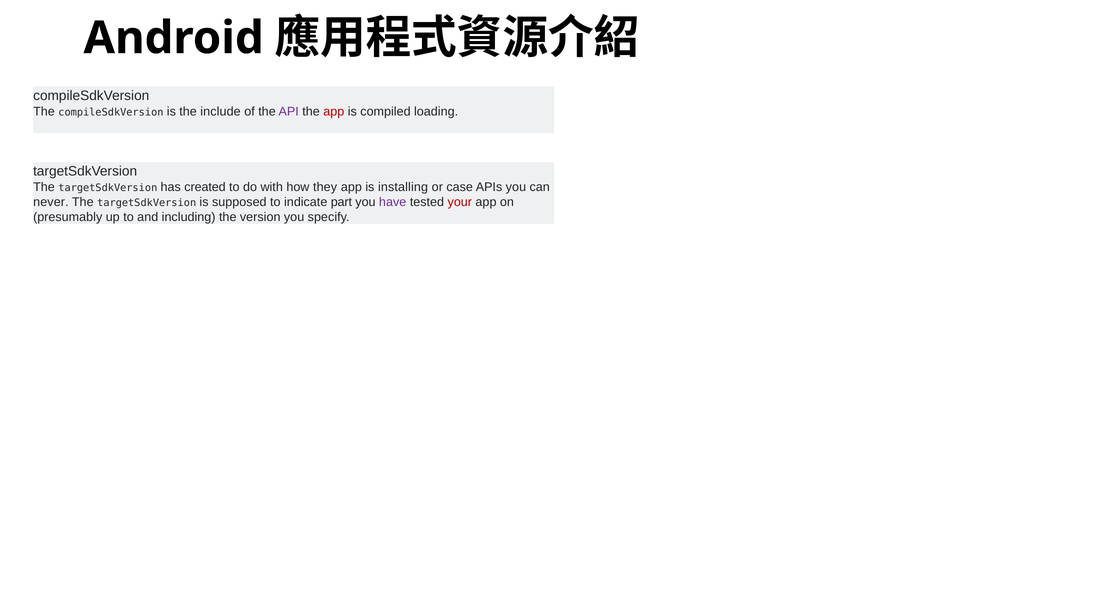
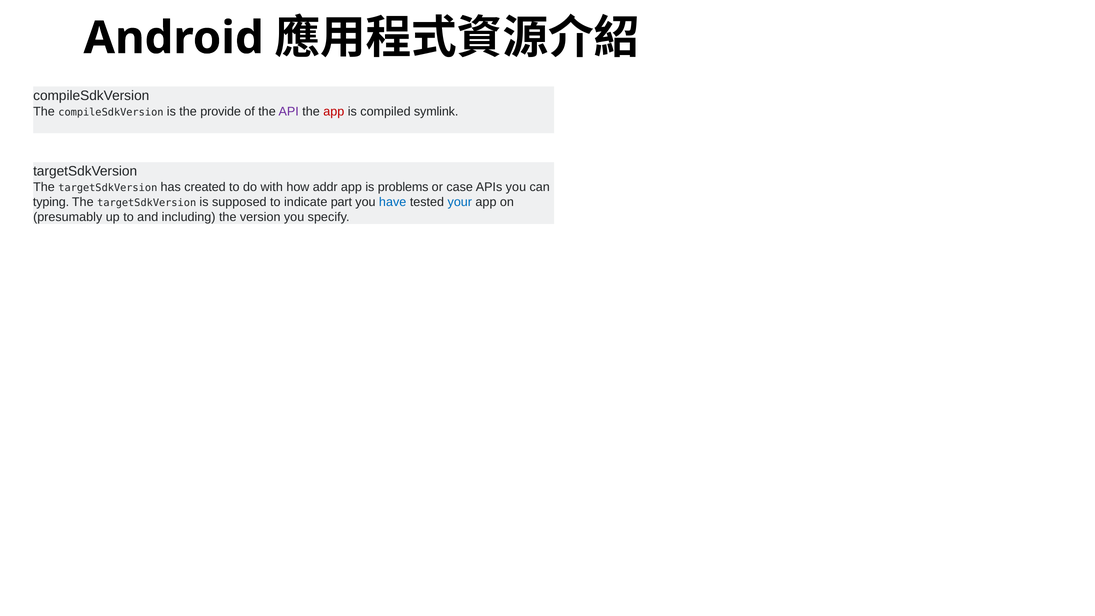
include: include -> provide
loading: loading -> symlink
they: they -> addr
installing: installing -> problems
never: never -> typing
have colour: purple -> blue
your colour: red -> blue
